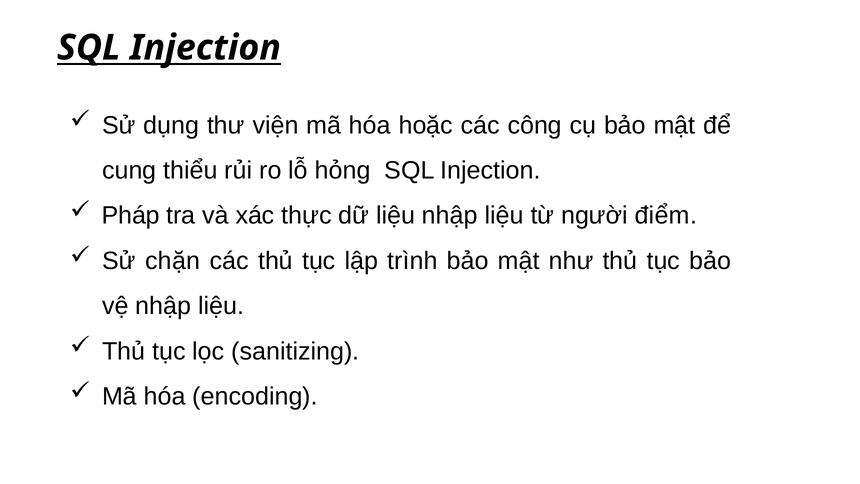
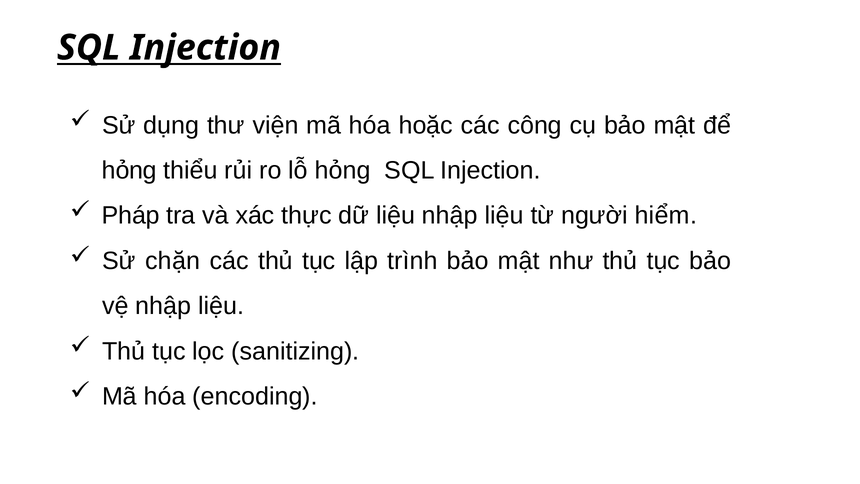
cung at (129, 170): cung -> hỏng
điểm: điểm -> hiểm
